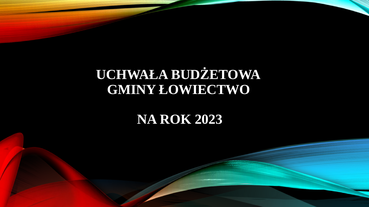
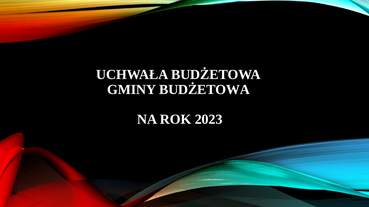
GMINY ŁOWIECTWO: ŁOWIECTWO -> BUDŻETOWA
